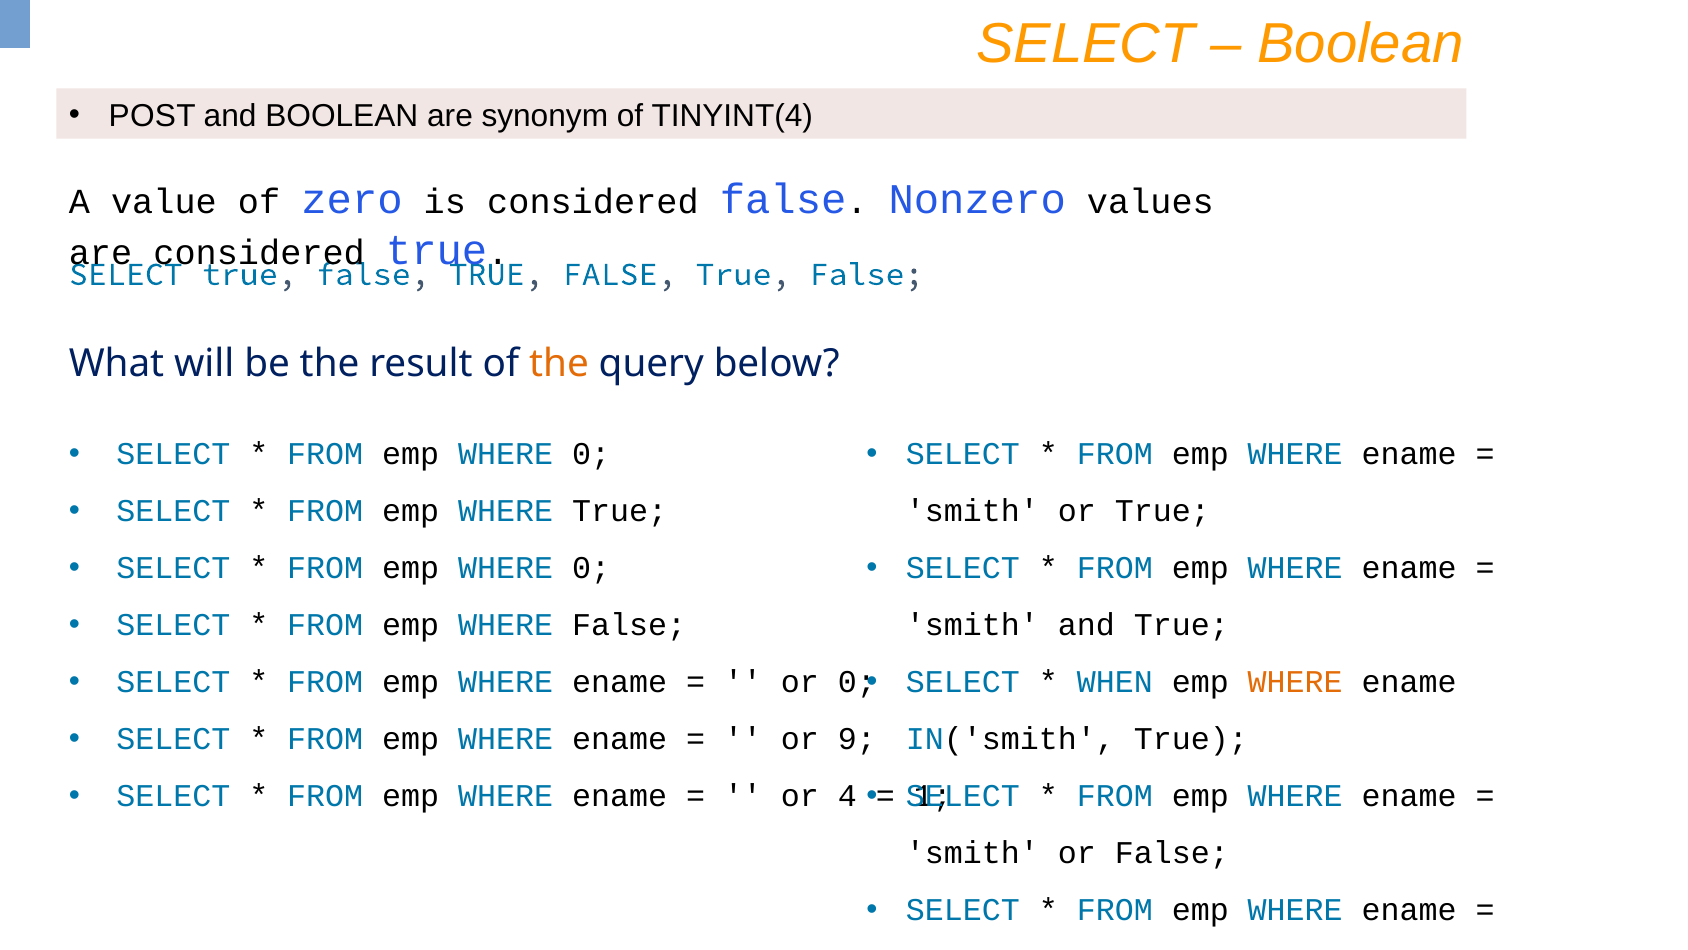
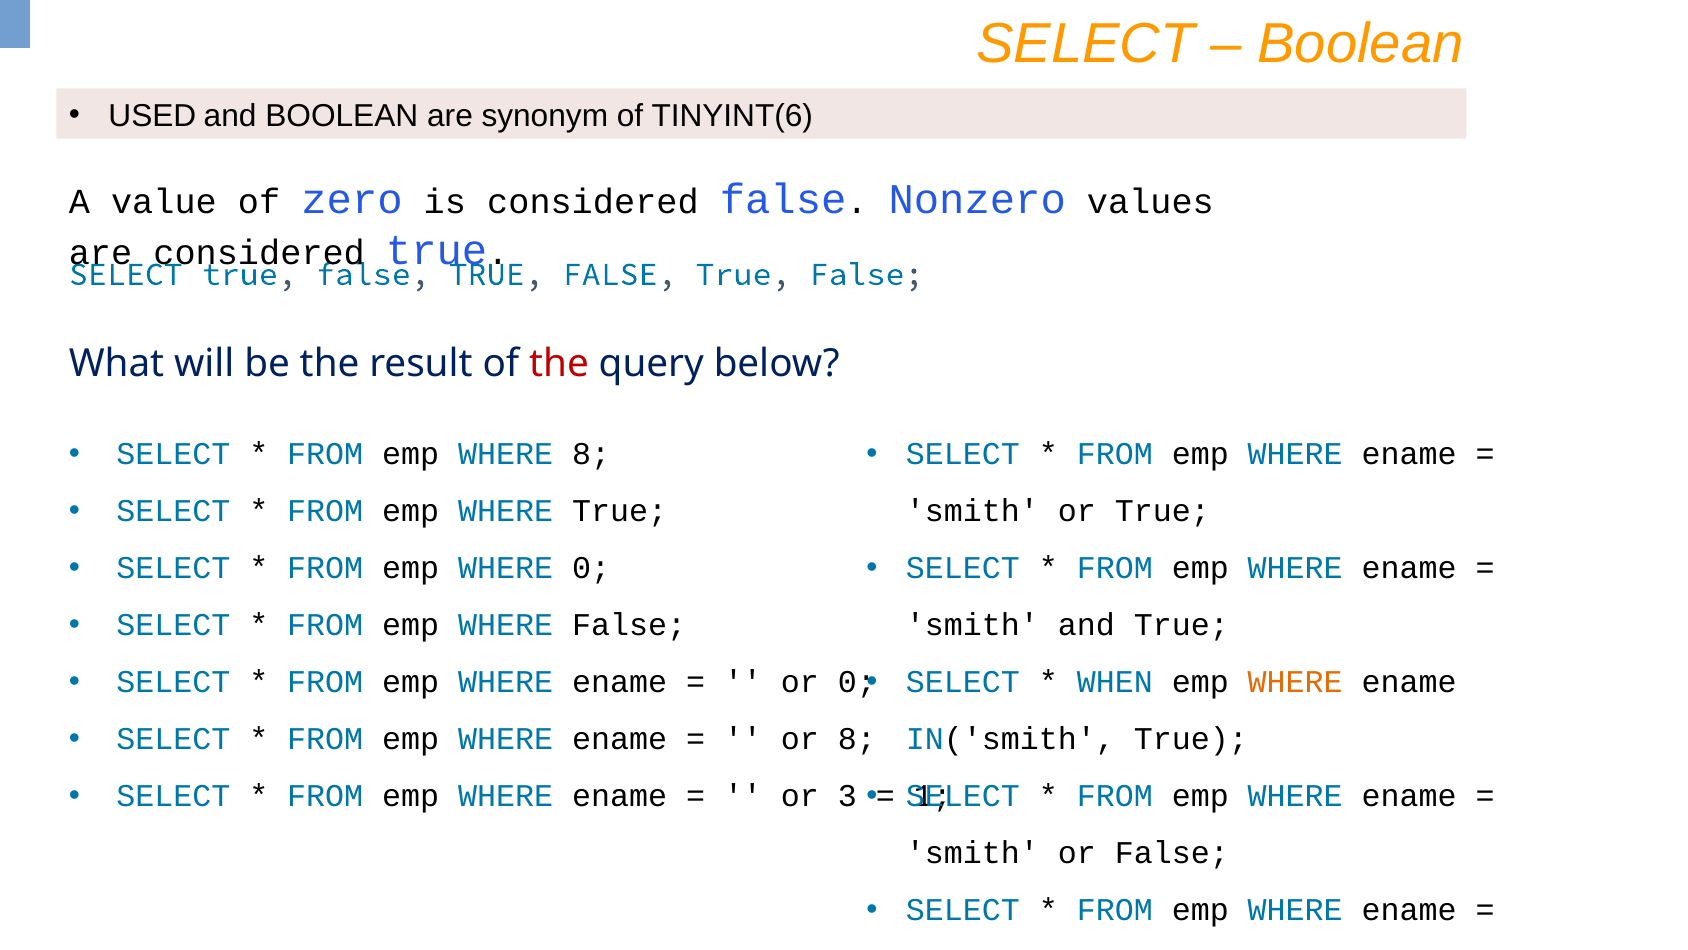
POST: POST -> USED
TINYINT(4: TINYINT(4 -> TINYINT(6
the at (559, 363) colour: orange -> red
0 at (591, 454): 0 -> 8
or 9: 9 -> 8
4: 4 -> 3
